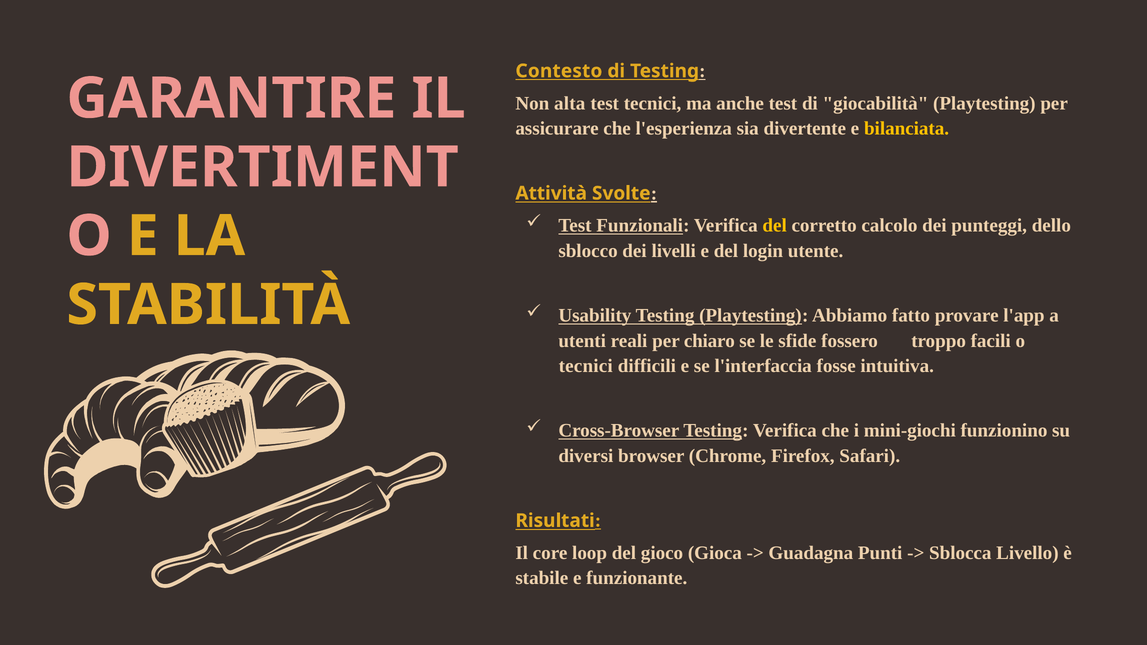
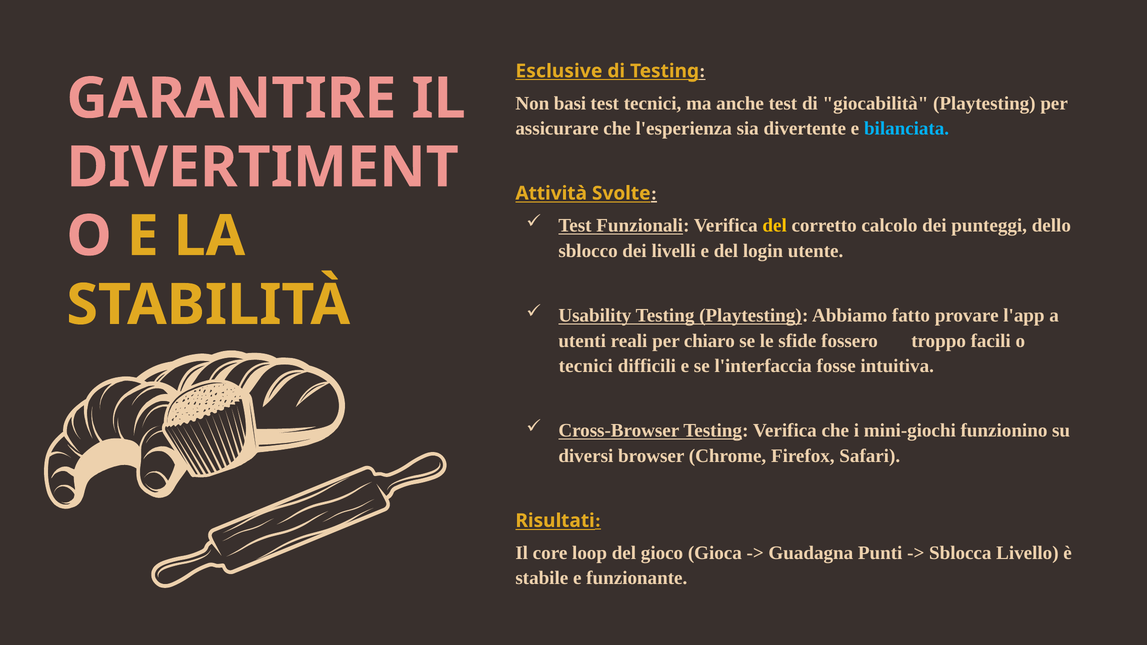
Contesto: Contesto -> Esclusive
alta: alta -> basi
bilanciata colour: yellow -> light blue
